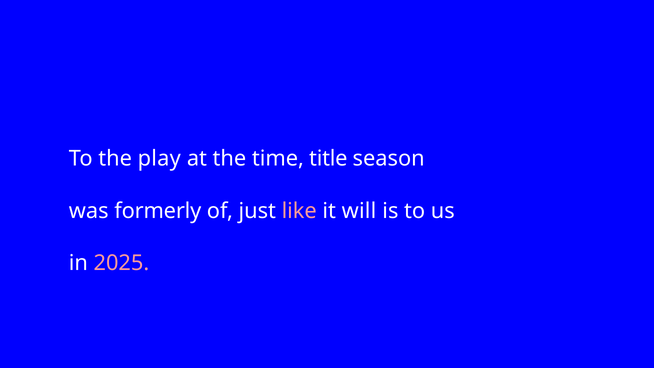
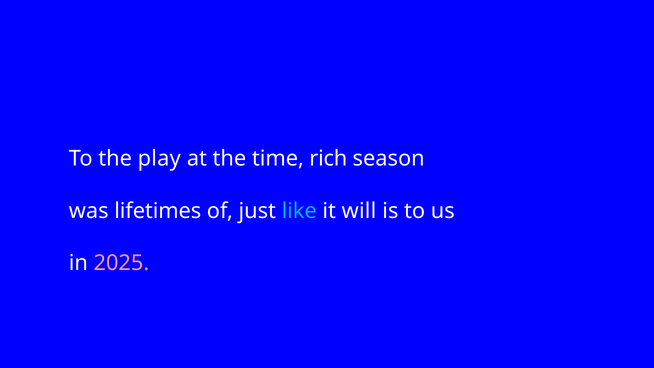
title: title -> rich
formerly: formerly -> lifetimes
like colour: pink -> light blue
